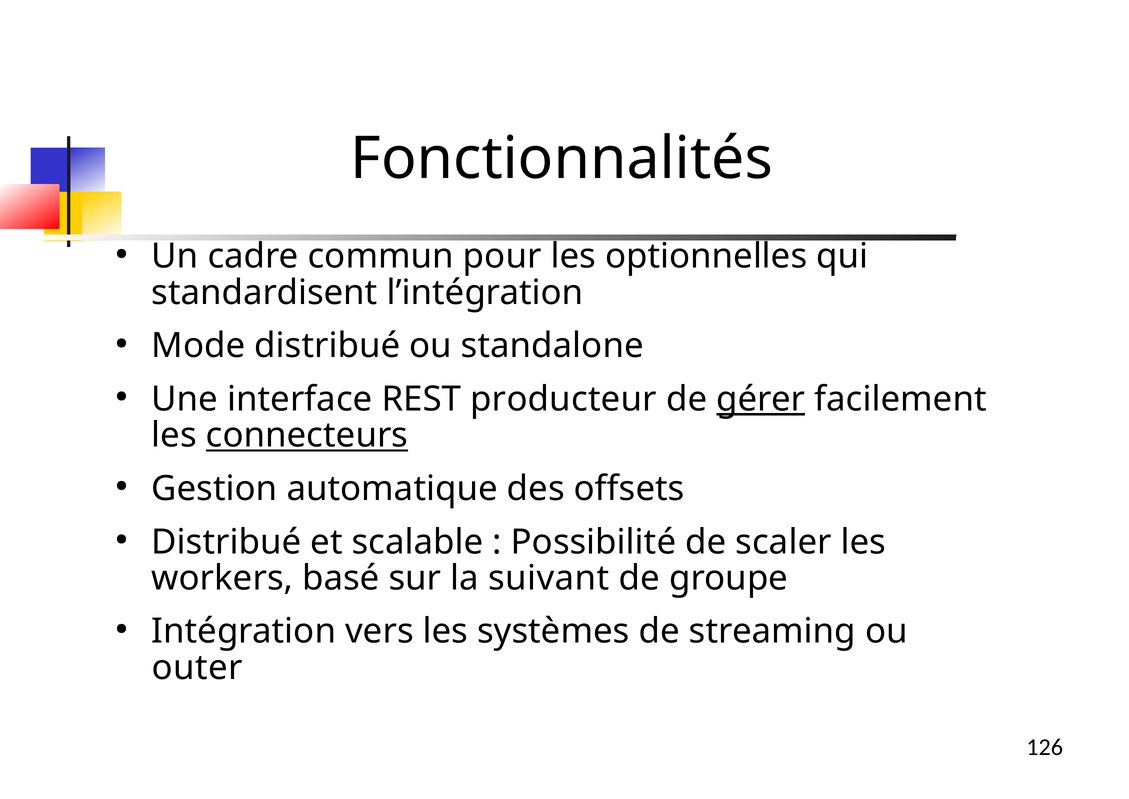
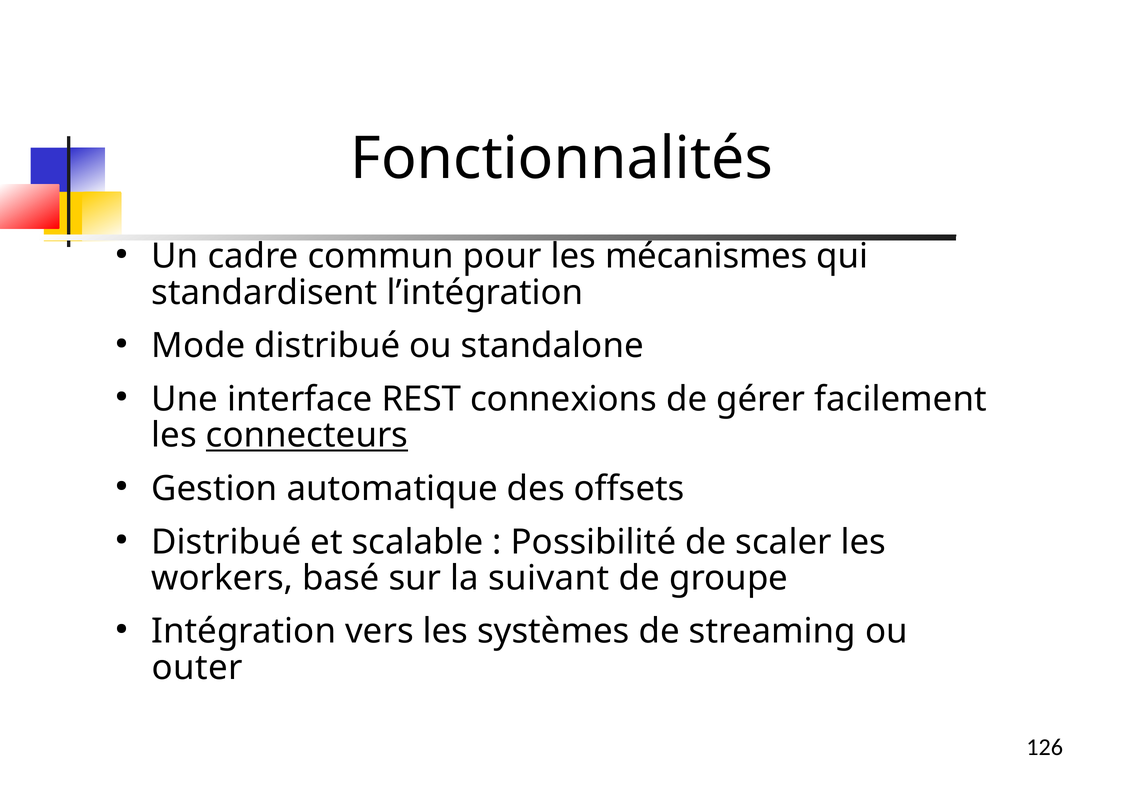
optionnelles: optionnelles -> mécanismes
producteur: producteur -> connexions
gérer underline: present -> none
